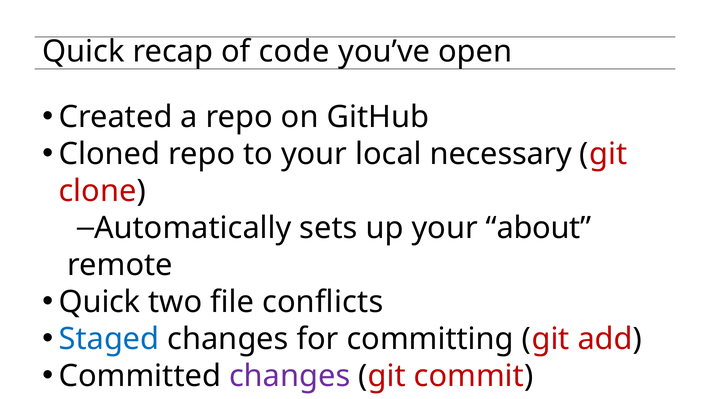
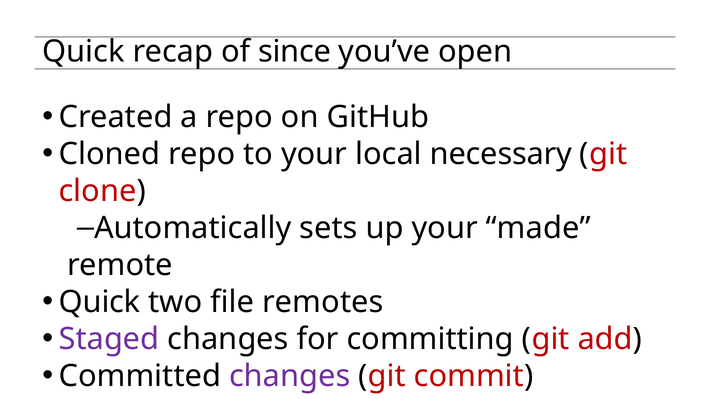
code: code -> since
about: about -> made
conflicts: conflicts -> remotes
Staged colour: blue -> purple
